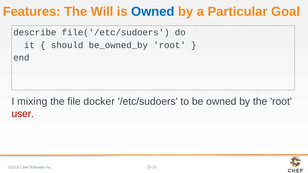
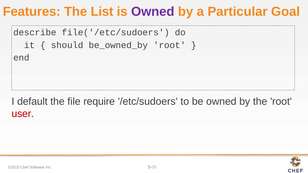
Will: Will -> List
Owned at (153, 12) colour: blue -> purple
mixing: mixing -> default
docker: docker -> require
